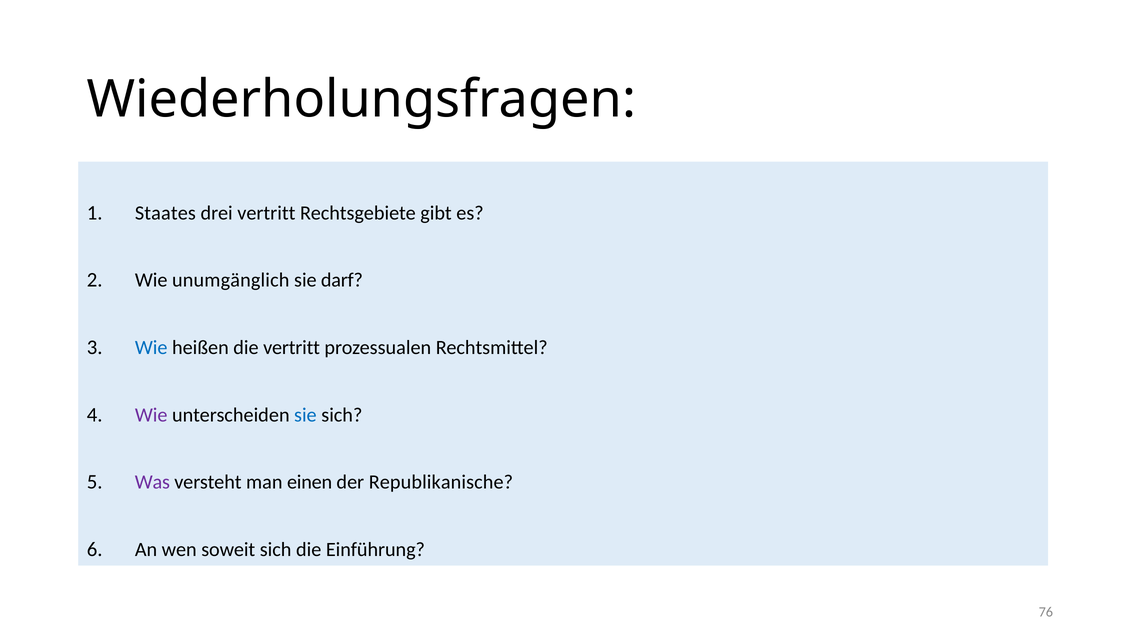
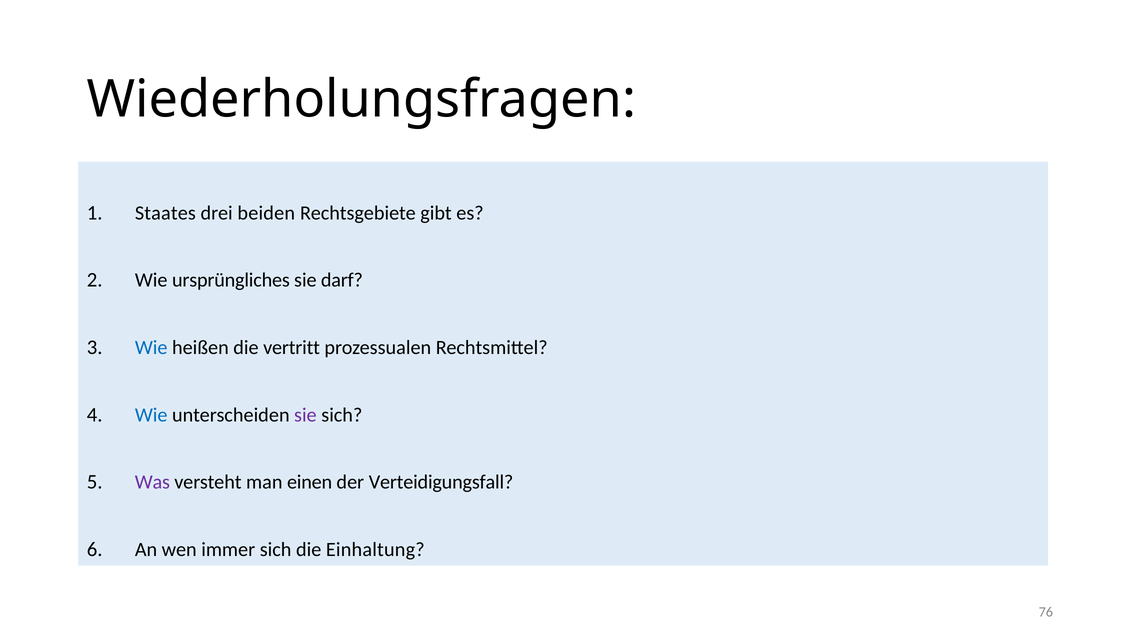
drei vertritt: vertritt -> beiden
unumgänglich: unumgänglich -> ursprüngliches
Wie at (151, 415) colour: purple -> blue
sie at (305, 415) colour: blue -> purple
Republikanische: Republikanische -> Verteidigungsfall
soweit: soweit -> immer
Einführung: Einführung -> Einhaltung
